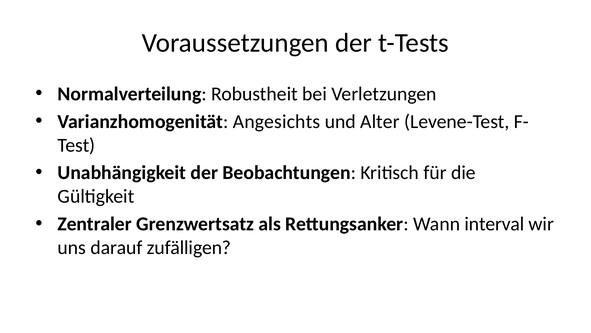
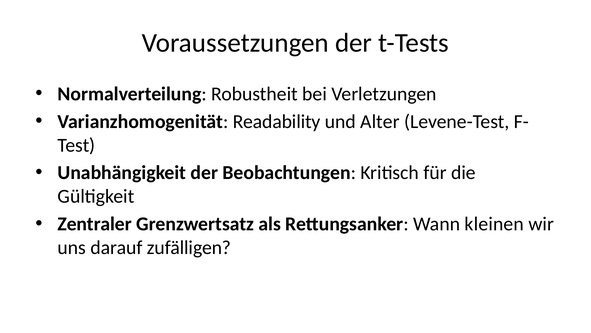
Angesichts: Angesichts -> Readability
interval: interval -> kleinen
